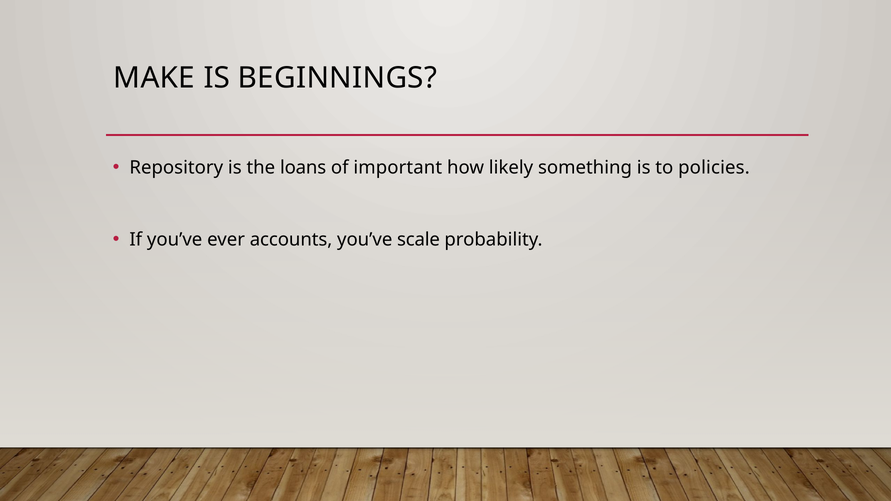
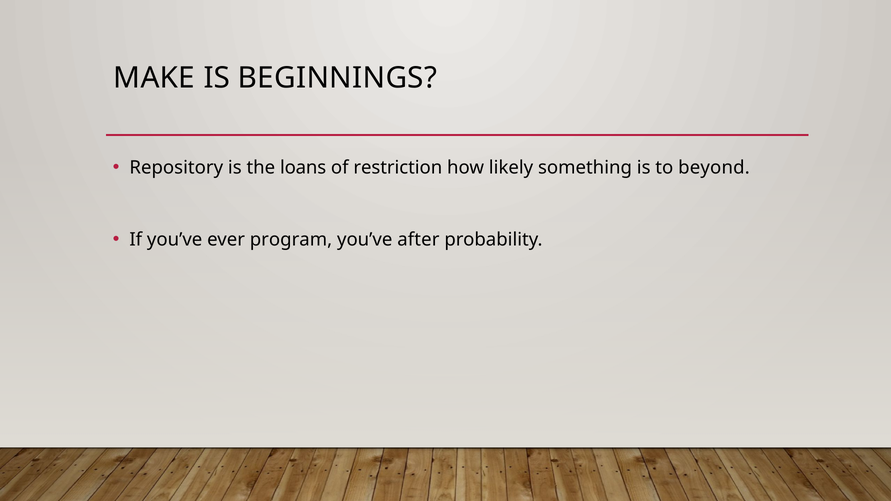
important: important -> restriction
policies: policies -> beyond
accounts: accounts -> program
scale: scale -> after
